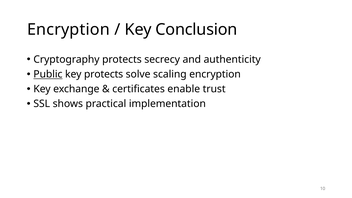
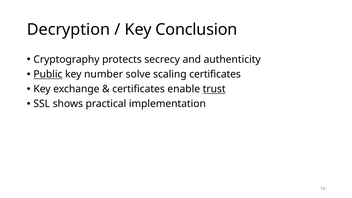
Encryption at (68, 30): Encryption -> Decryption
key protects: protects -> number
scaling encryption: encryption -> certificates
trust underline: none -> present
